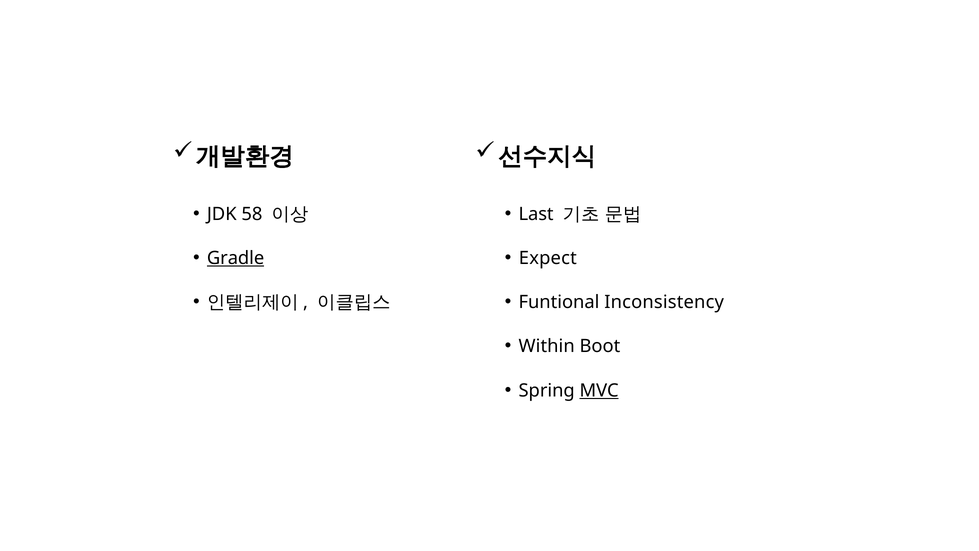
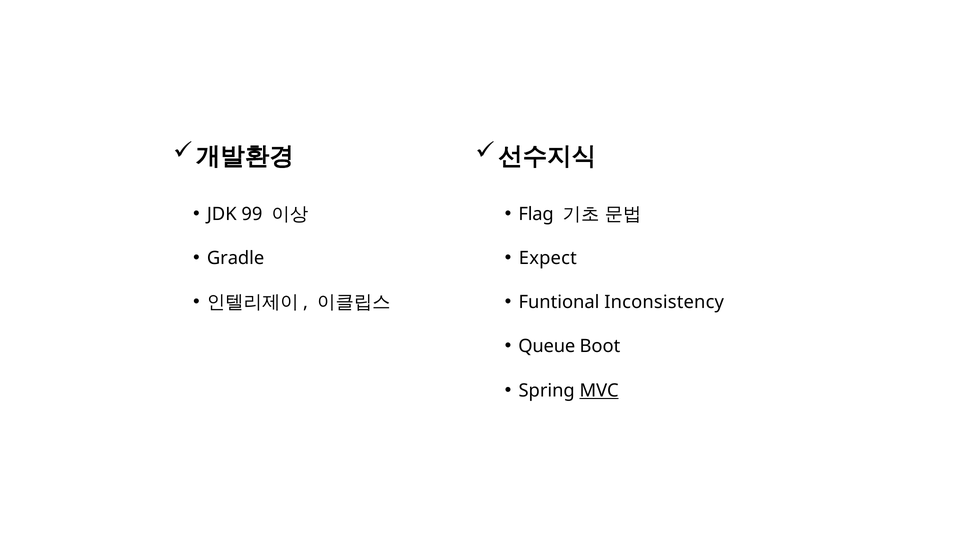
58: 58 -> 99
Last: Last -> Flag
Gradle underline: present -> none
Within: Within -> Queue
